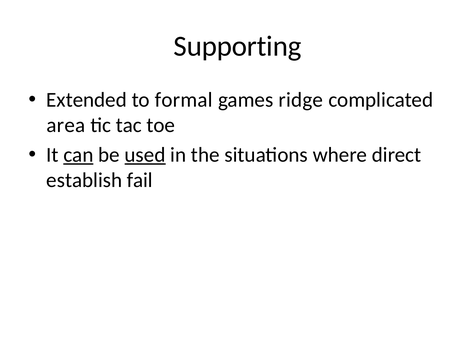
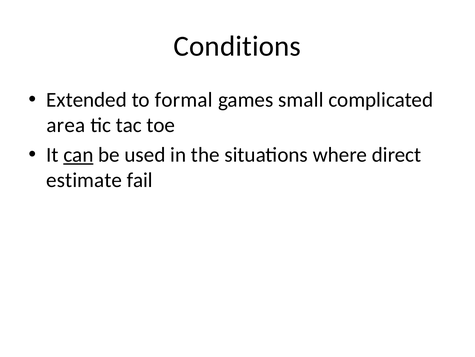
Supporting: Supporting -> Conditions
ridge: ridge -> small
used underline: present -> none
establish: establish -> estimate
